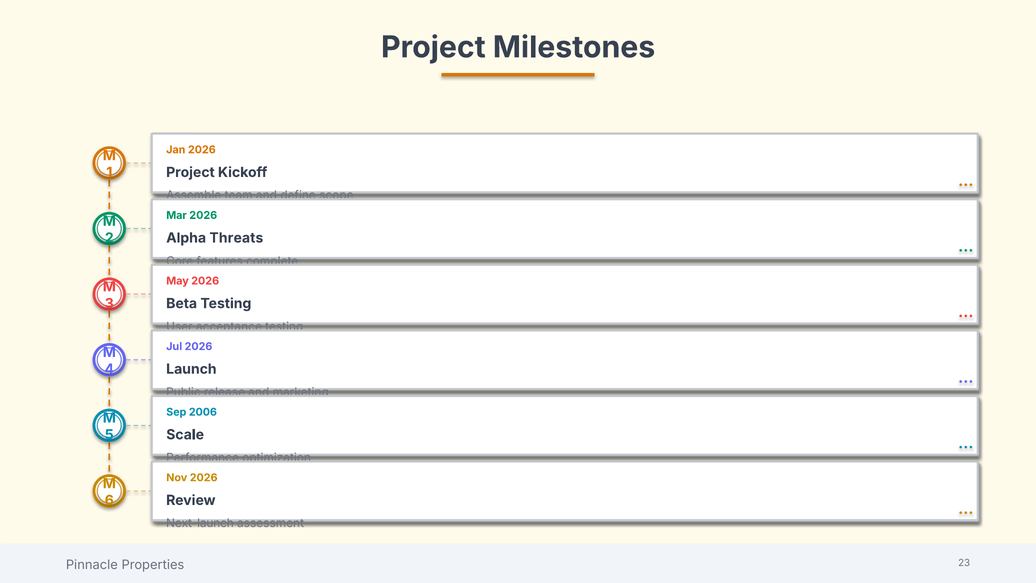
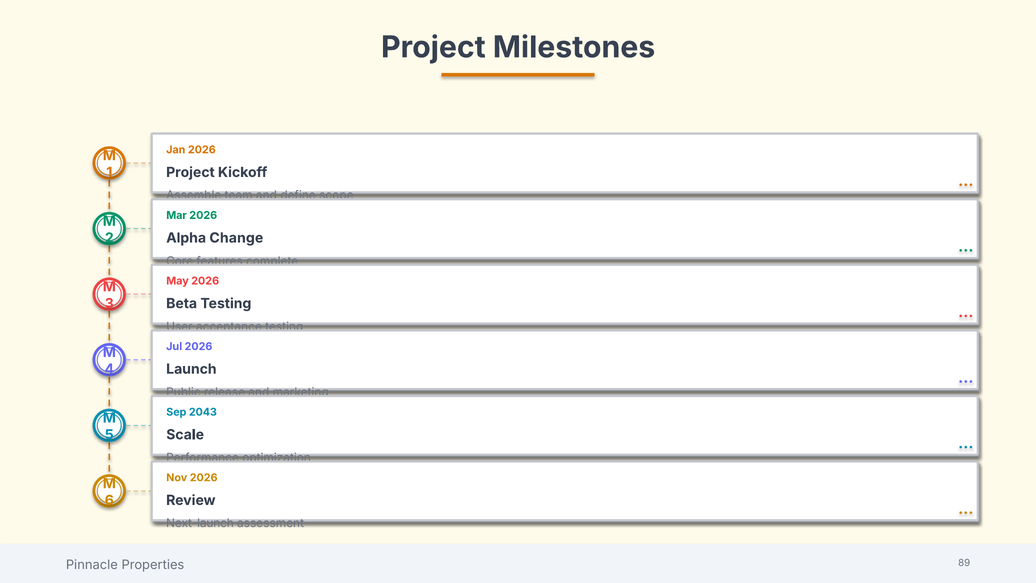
Threats: Threats -> Change
2006: 2006 -> 2043
23: 23 -> 89
